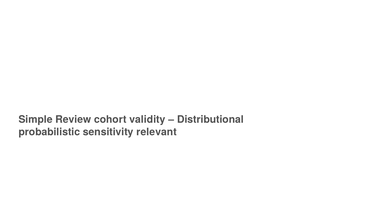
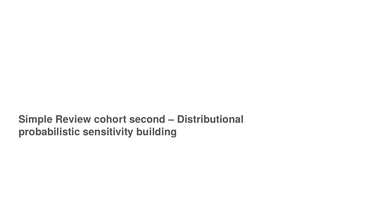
validity: validity -> second
relevant: relevant -> building
